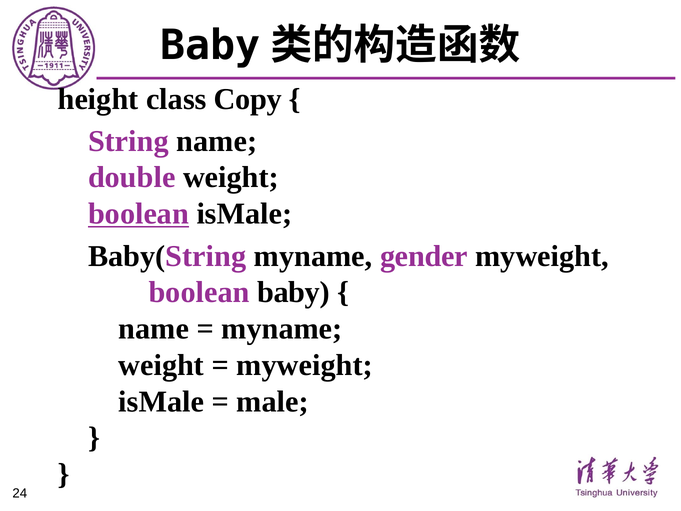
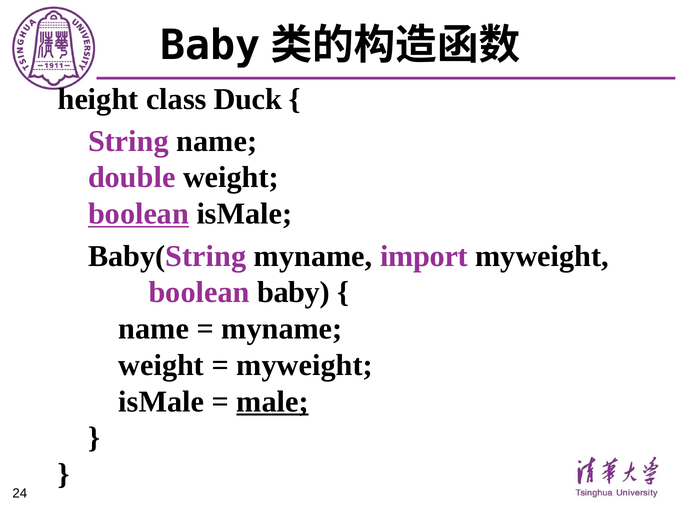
Copy: Copy -> Duck
gender: gender -> import
male underline: none -> present
